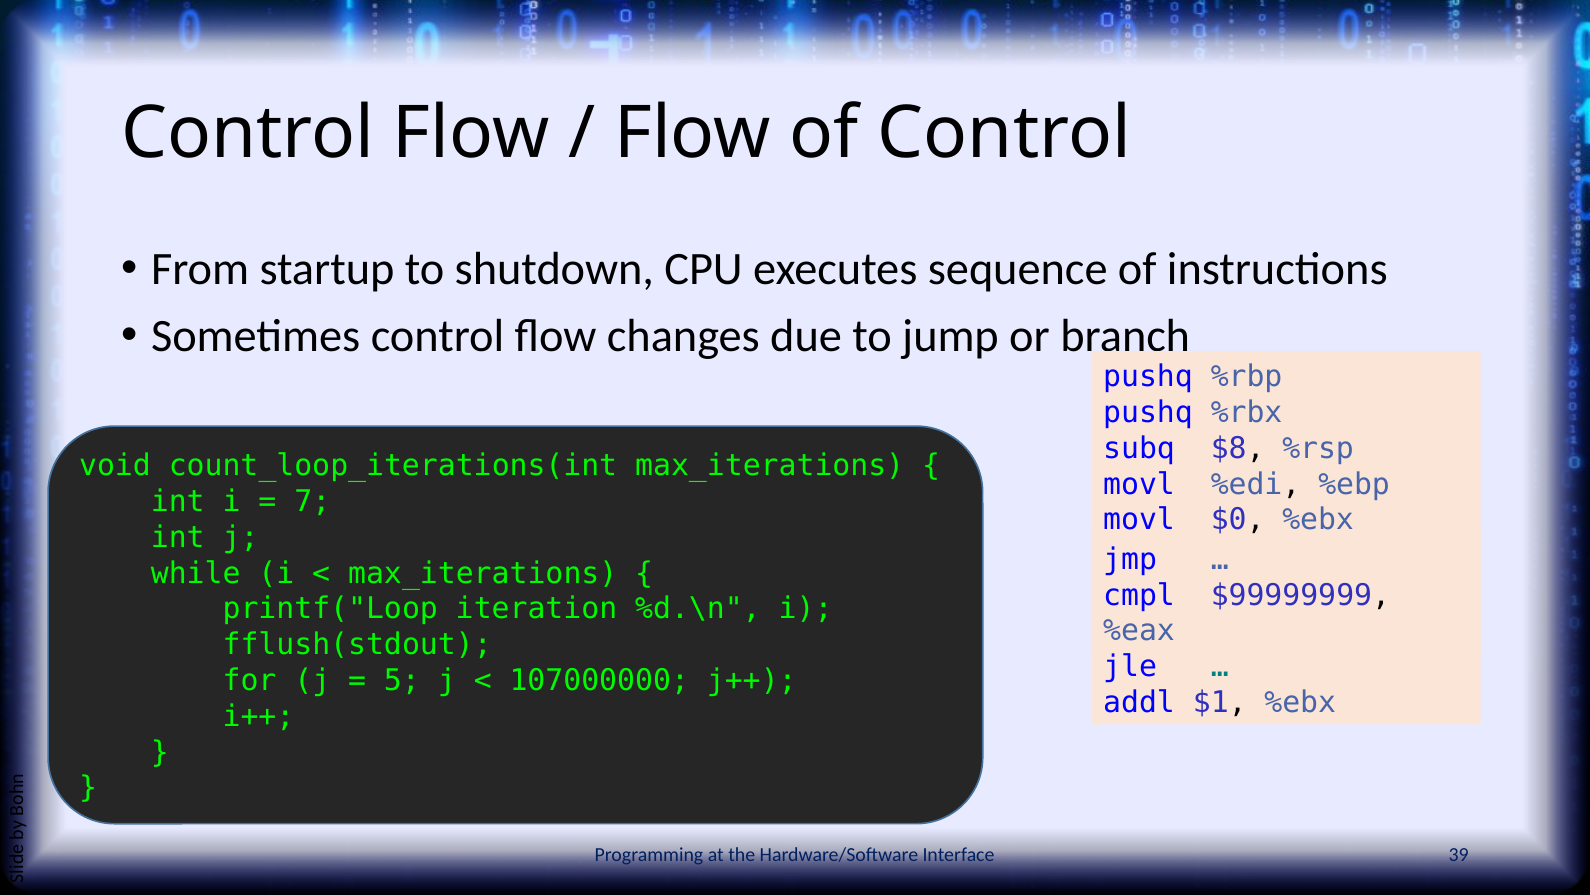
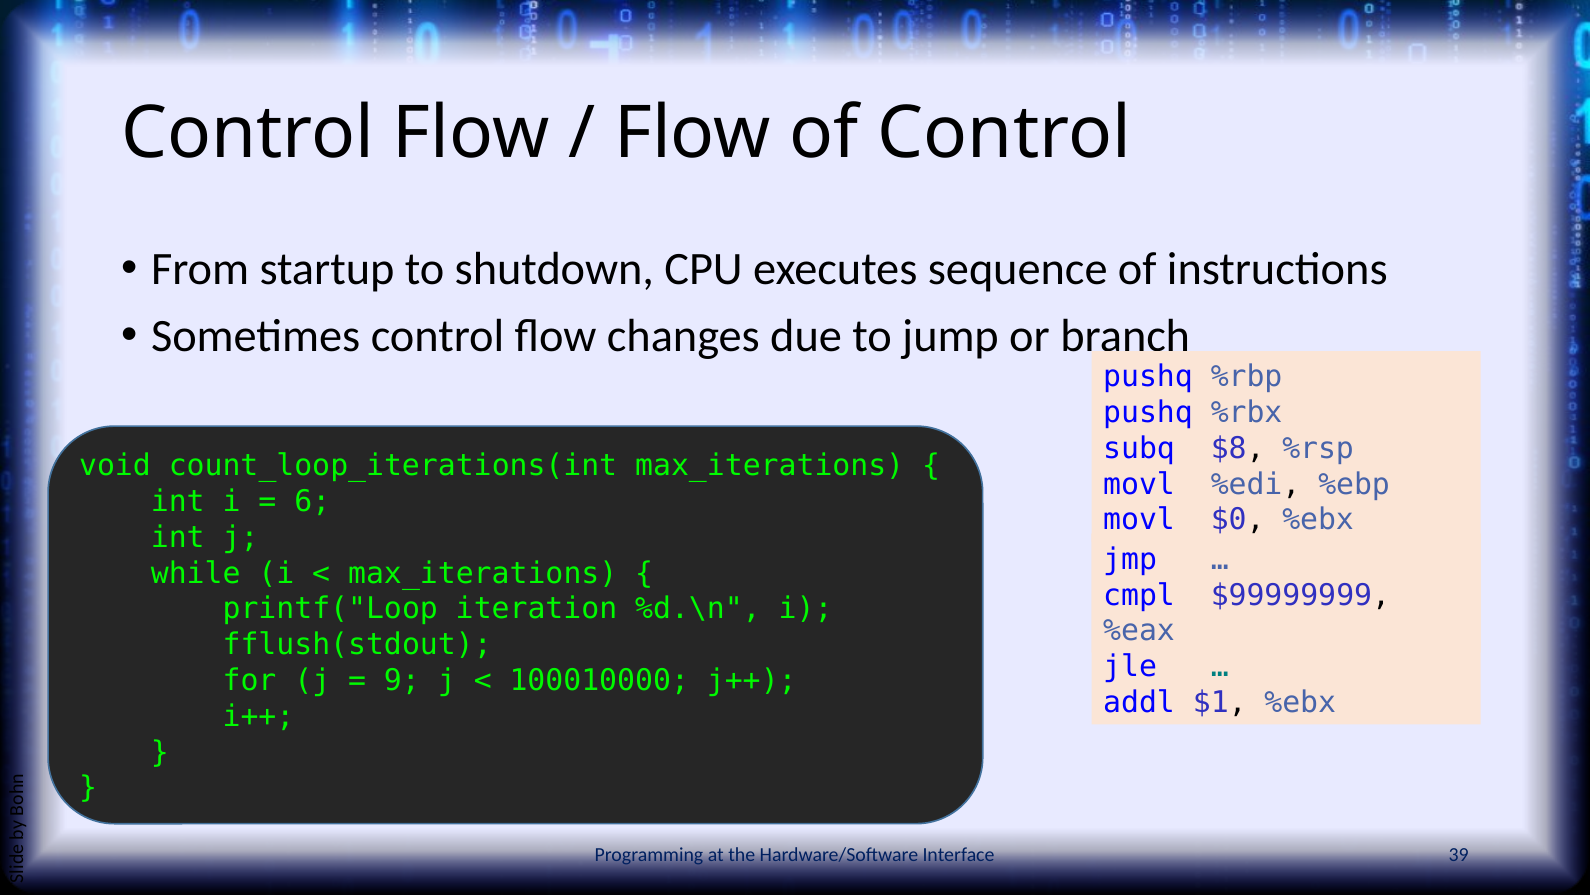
7: 7 -> 6
5: 5 -> 9
107000000: 107000000 -> 100010000
